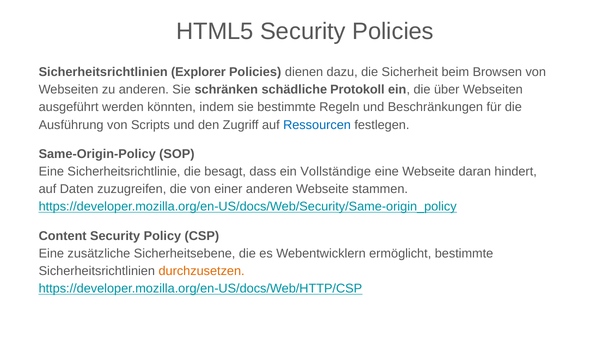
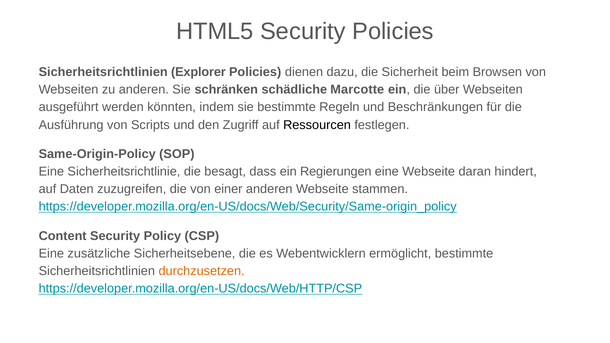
Protokoll: Protokoll -> Marcotte
Ressourcen colour: blue -> black
Vollständige: Vollständige -> Regierungen
